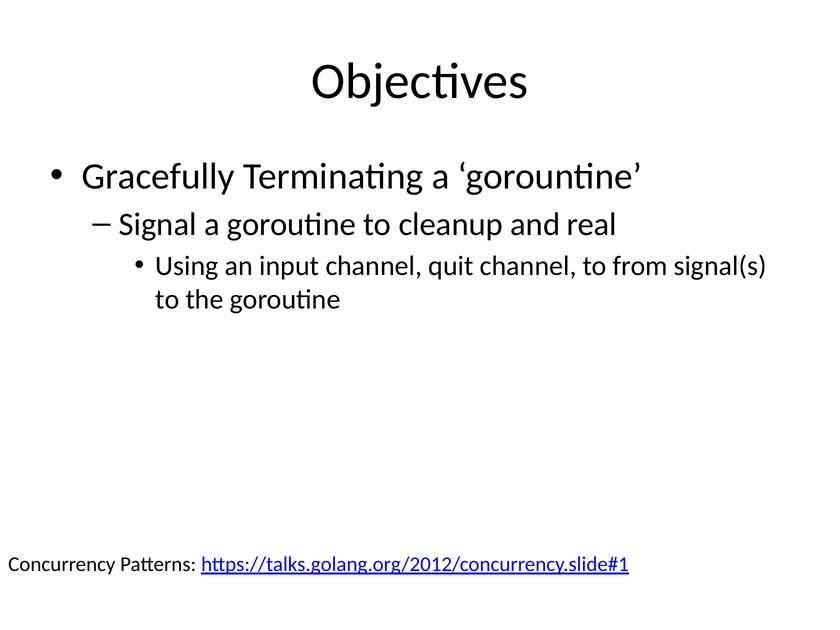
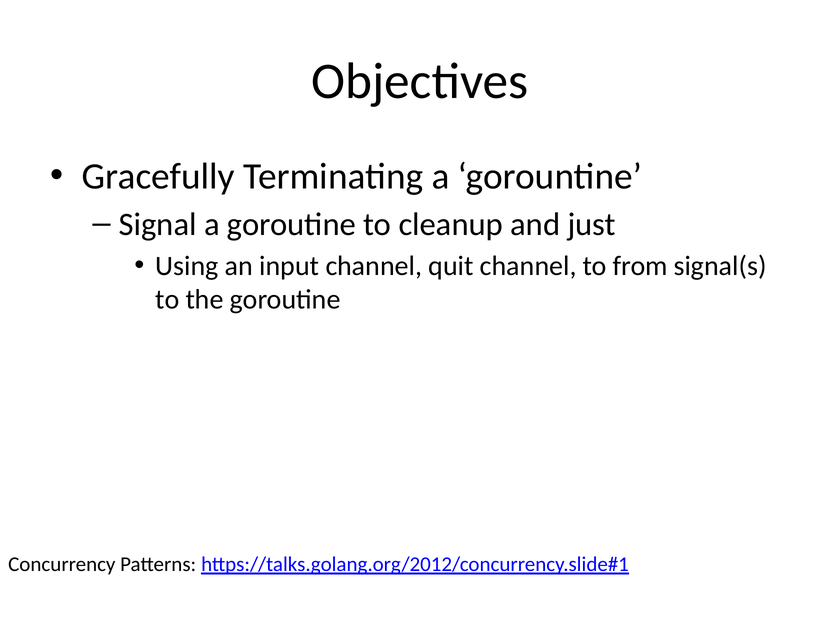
real: real -> just
